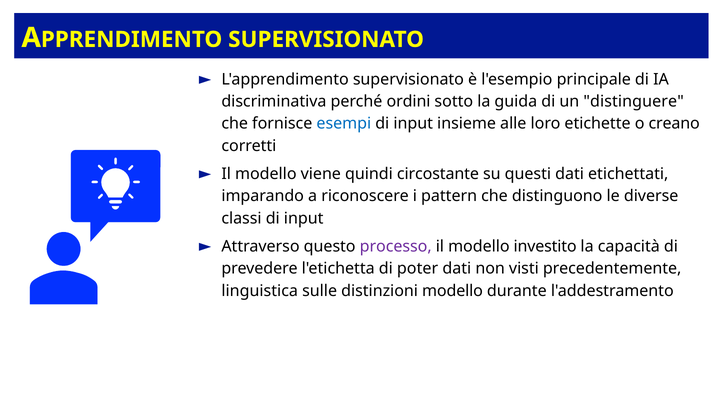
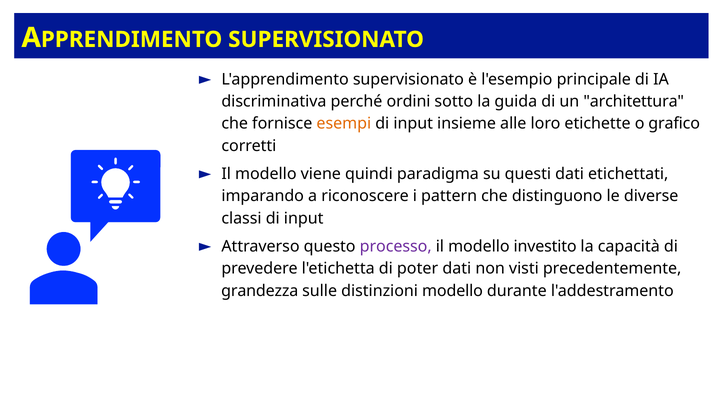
distinguere: distinguere -> architettura
esempi colour: blue -> orange
creano: creano -> grafico
circostante: circostante -> paradigma
linguistica: linguistica -> grandezza
